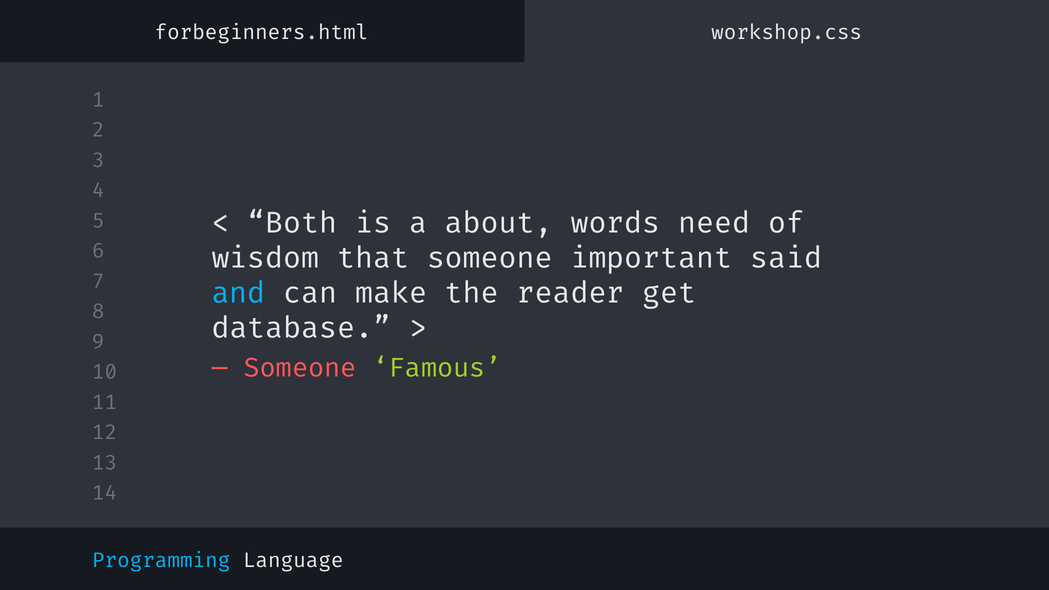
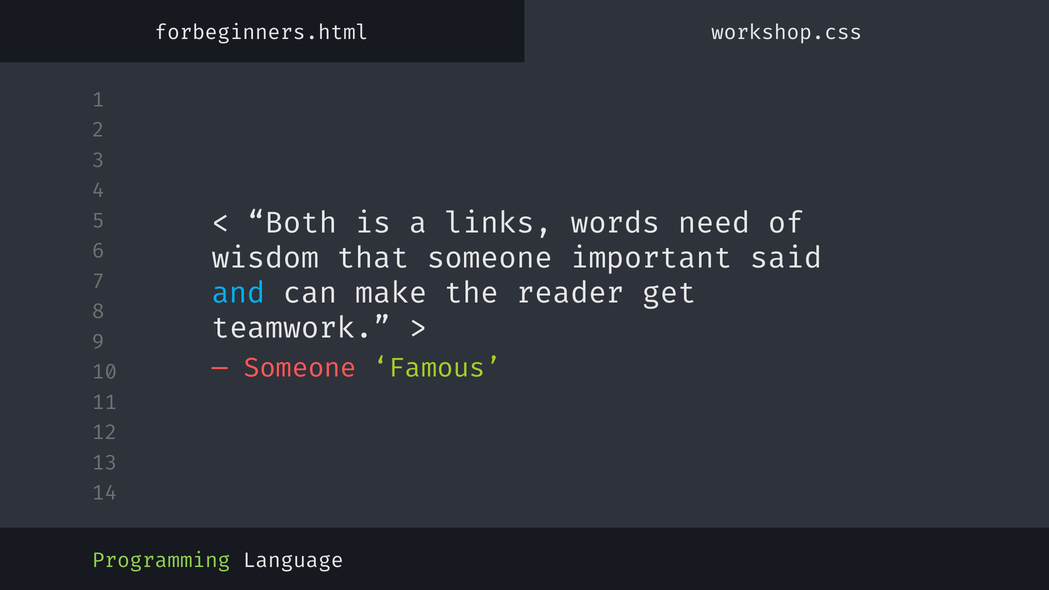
about: about -> links
database: database -> teamwork
Programming colour: light blue -> light green
